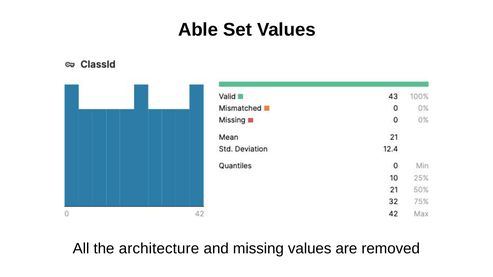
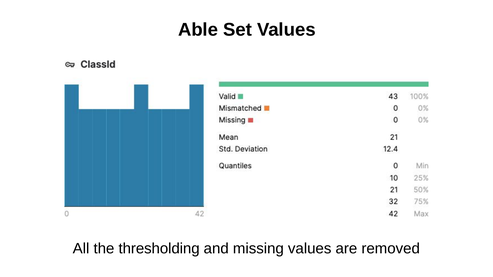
architecture: architecture -> thresholding
